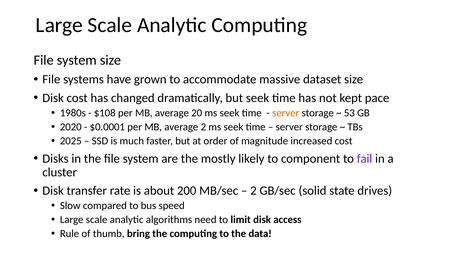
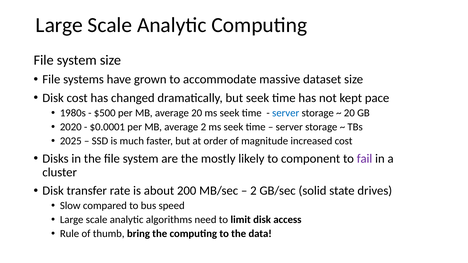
$108: $108 -> $500
server at (286, 113) colour: orange -> blue
53 at (349, 113): 53 -> 20
